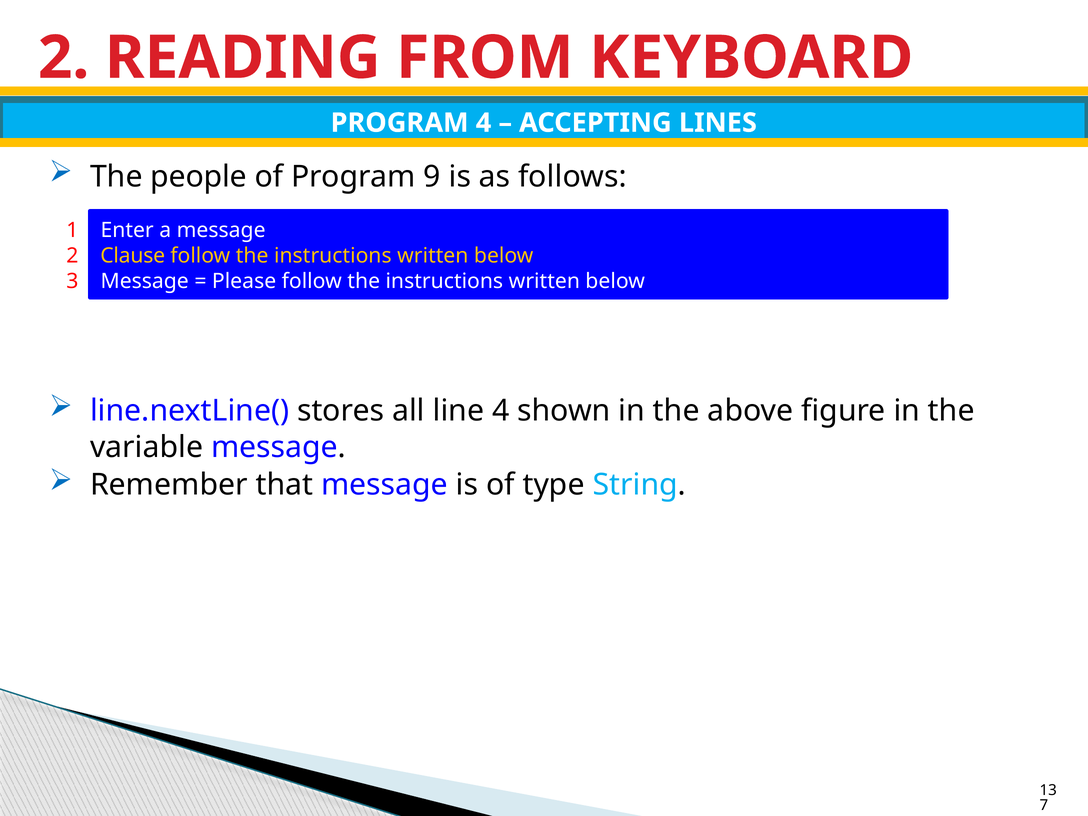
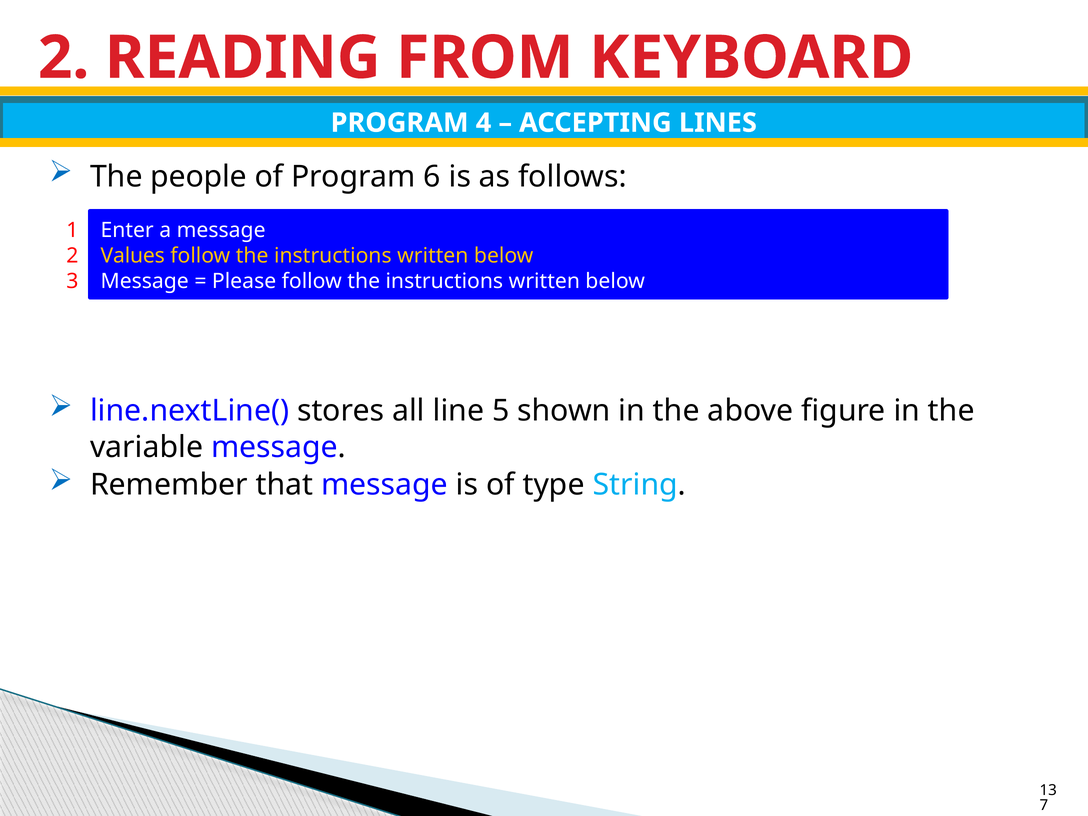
9: 9 -> 6
Clause: Clause -> Values
line 4: 4 -> 5
